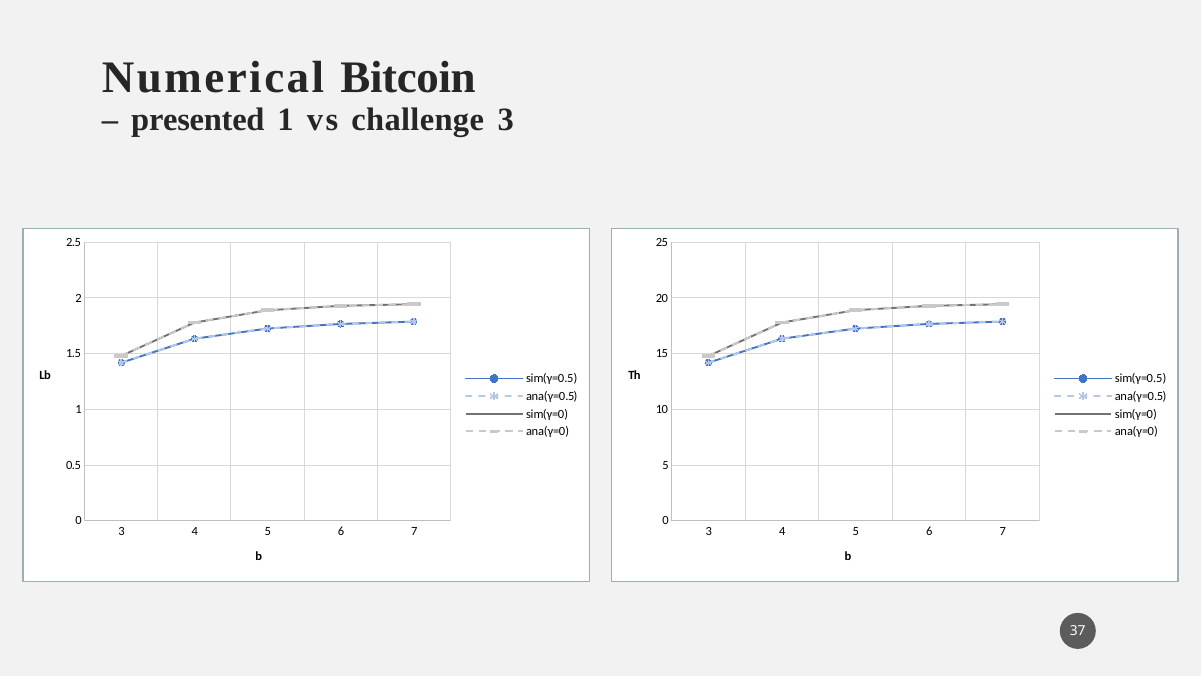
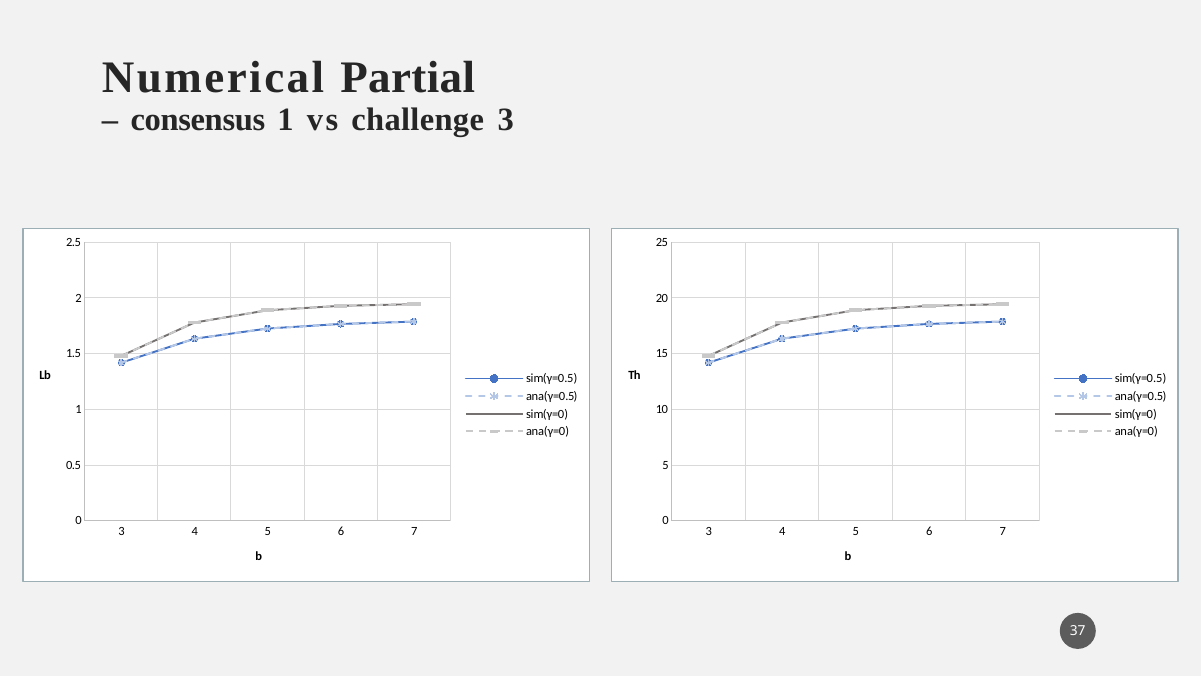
Bitcoin: Bitcoin -> Partial
presented: presented -> consensus
